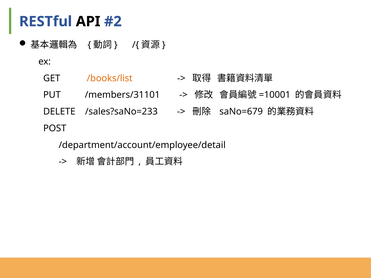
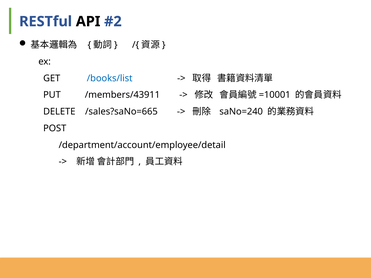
/books/list colour: orange -> blue
/members/31101: /members/31101 -> /members/43911
/sales?saNo=233: /sales?saNo=233 -> /sales?saNo=665
saNo=679: saNo=679 -> saNo=240
